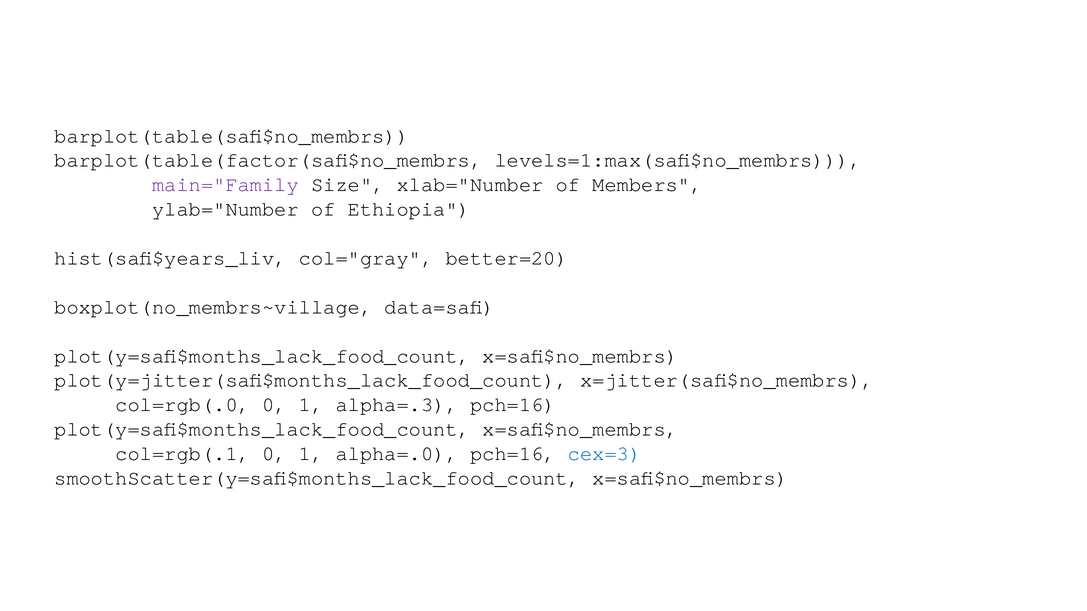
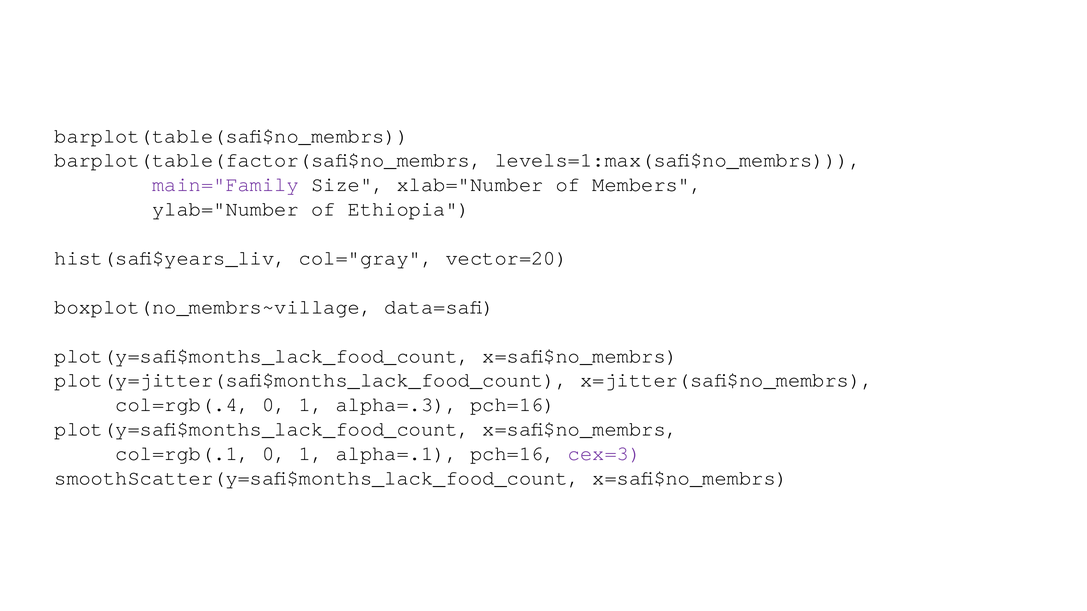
better=20: better=20 -> vector=20
col=rgb(.0: col=rgb(.0 -> col=rgb(.4
alpha=.0: alpha=.0 -> alpha=.1
cex=3 colour: blue -> purple
